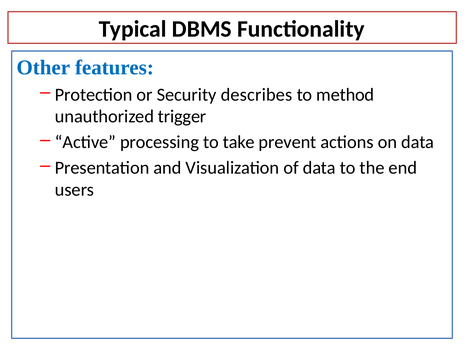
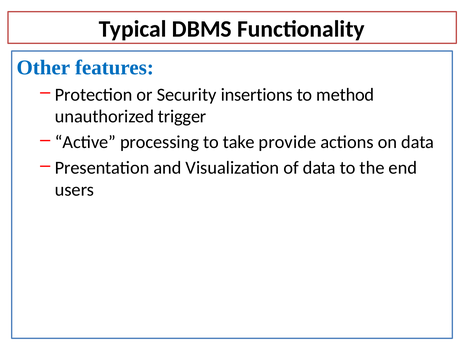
describes: describes -> insertions
prevent: prevent -> provide
